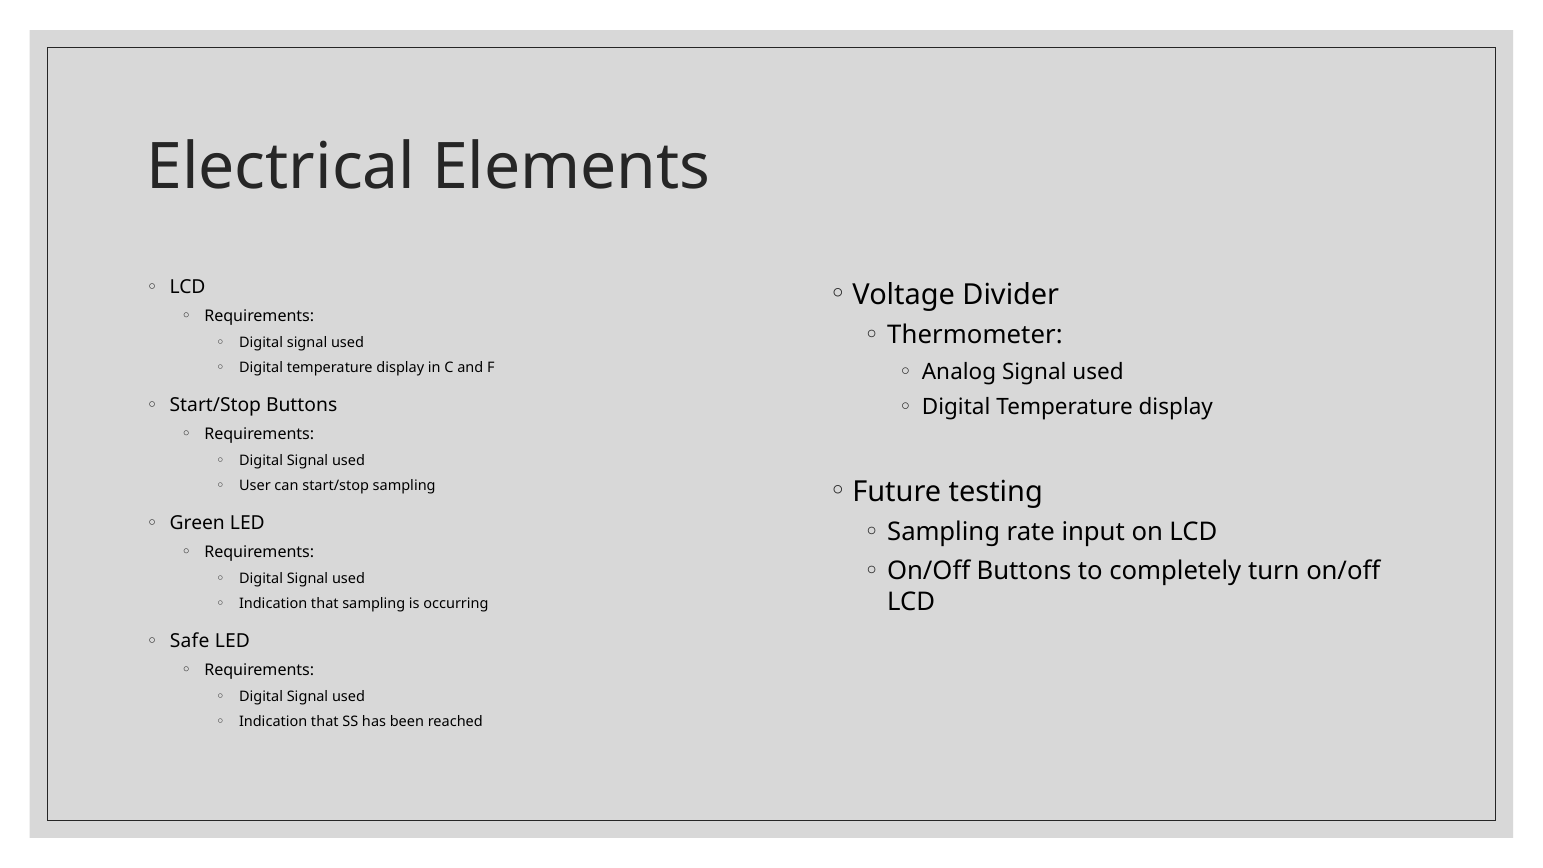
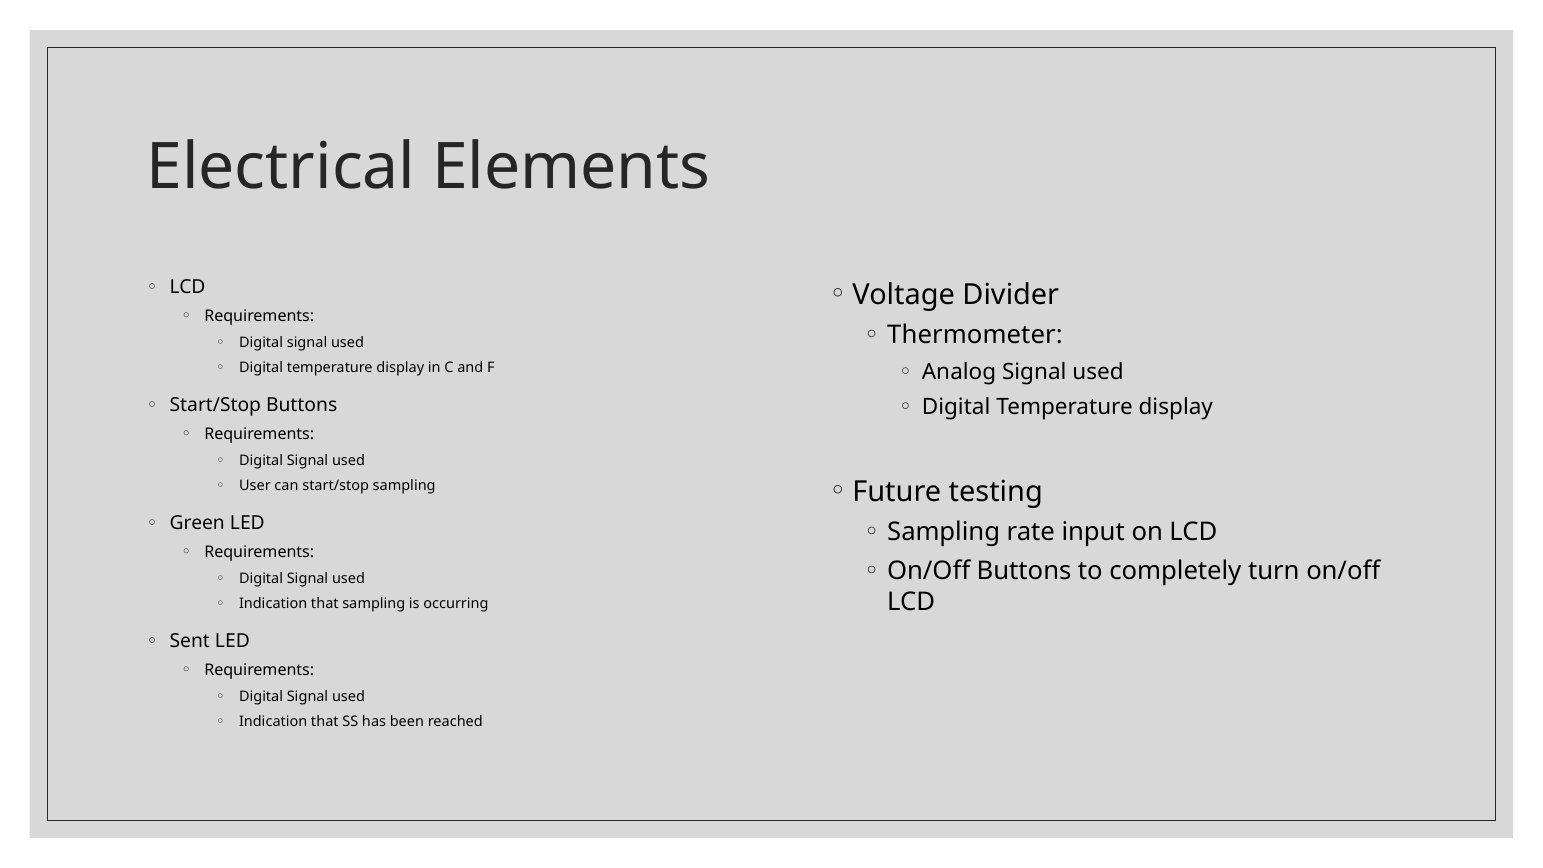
Safe: Safe -> Sent
